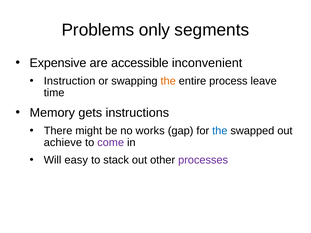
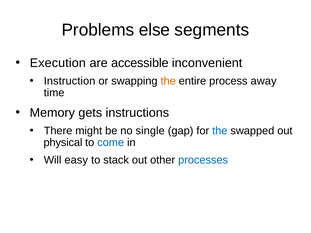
only: only -> else
Expensive: Expensive -> Execution
leave: leave -> away
works: works -> single
achieve: achieve -> physical
come colour: purple -> blue
processes colour: purple -> blue
